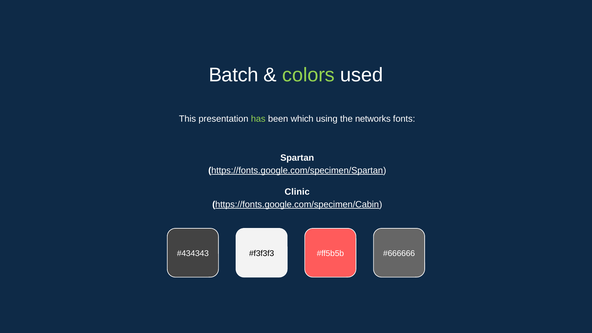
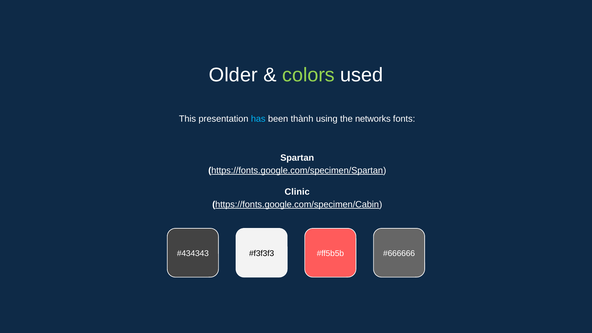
Batch: Batch -> Older
has colour: light green -> light blue
which: which -> thành
